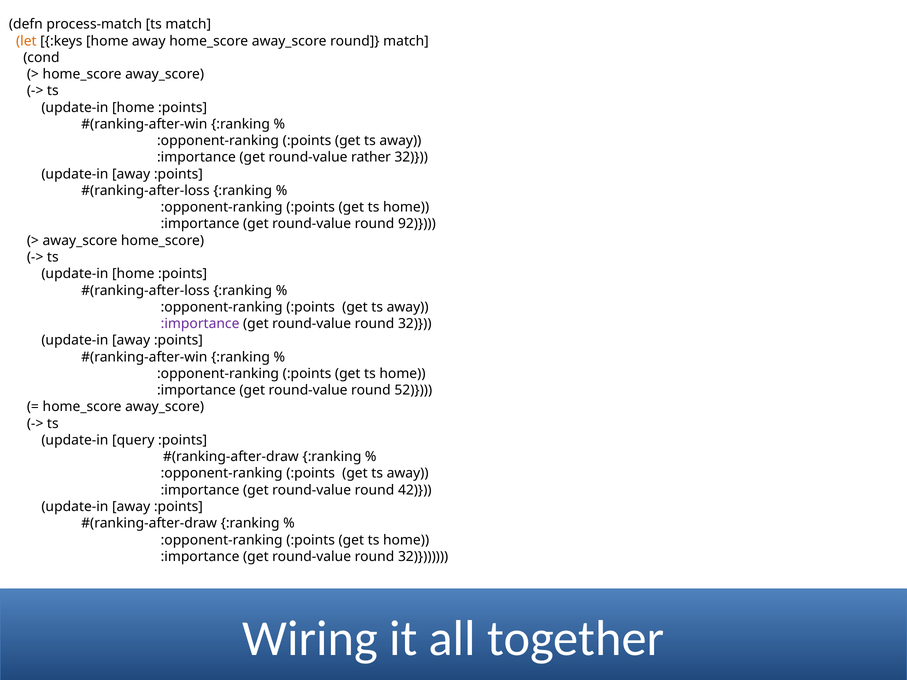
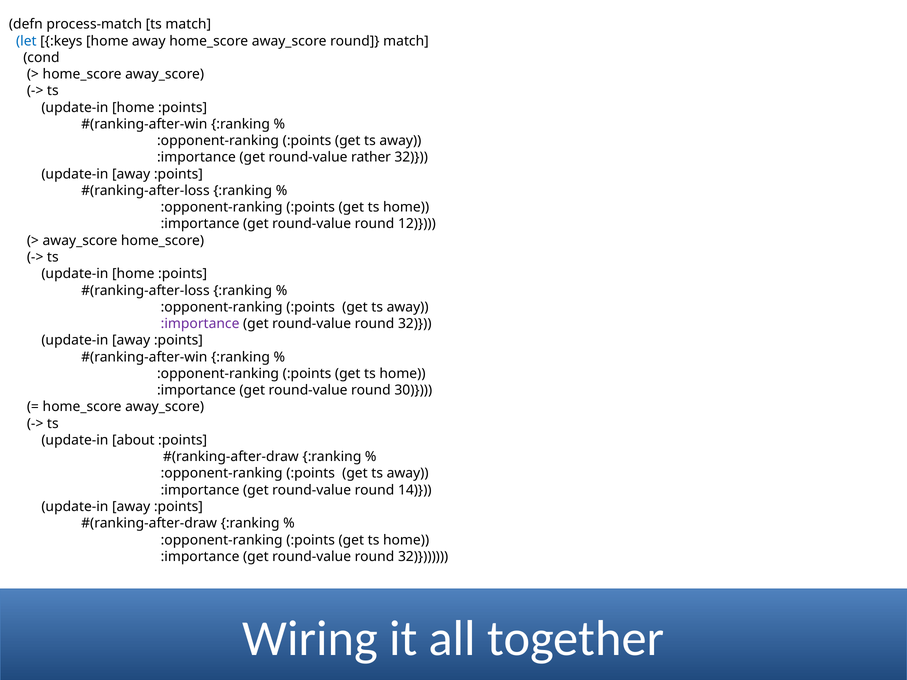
let colour: orange -> blue
92: 92 -> 12
52: 52 -> 30
query: query -> about
42: 42 -> 14
